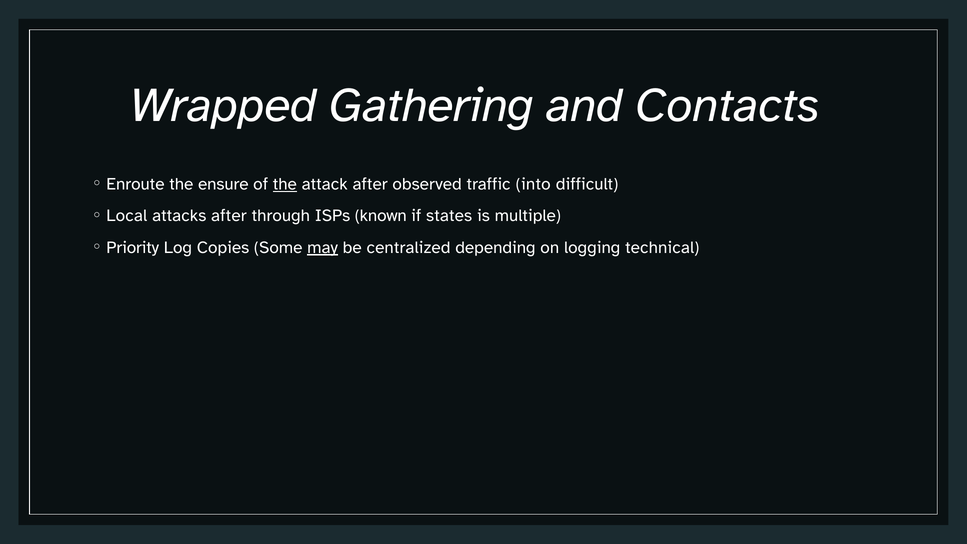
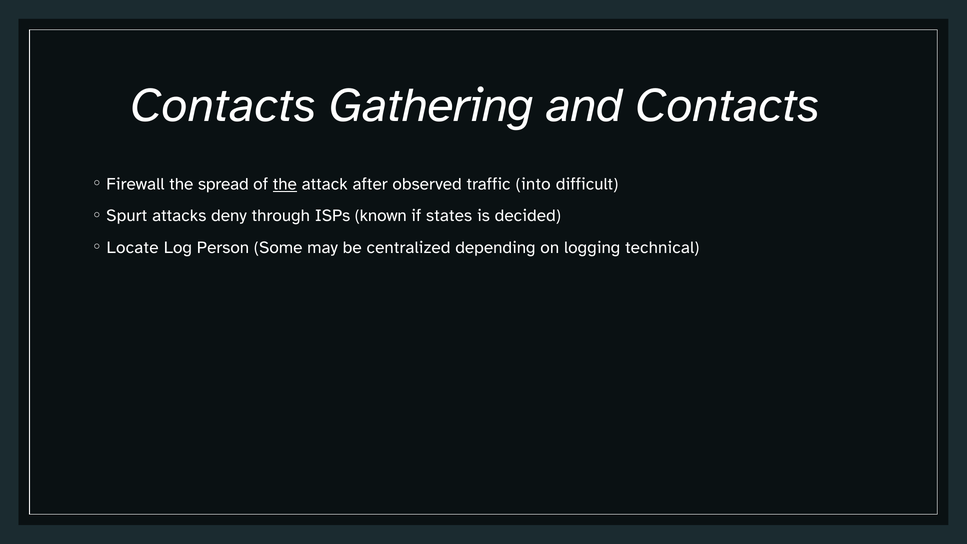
Wrapped at (224, 105): Wrapped -> Contacts
Enroute: Enroute -> Firewall
ensure: ensure -> spread
Local: Local -> Spurt
attacks after: after -> deny
multiple: multiple -> decided
Priority: Priority -> Locate
Copies: Copies -> Person
may underline: present -> none
